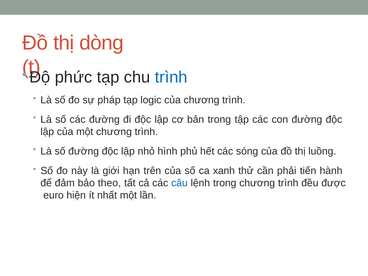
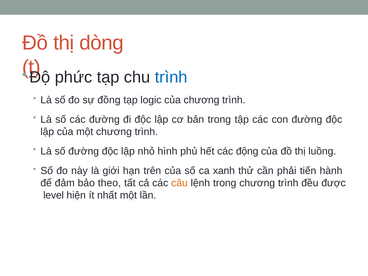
pháp: pháp -> đồng
sóng: sóng -> động
câu colour: blue -> orange
euro: euro -> level
